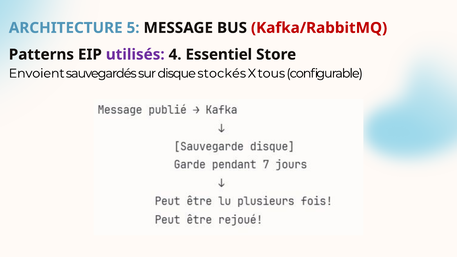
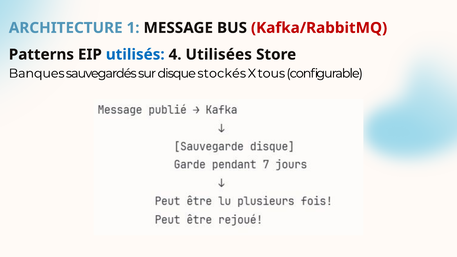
5: 5 -> 1
utilisés colour: purple -> blue
Essentiel: Essentiel -> Utilisées
Envoient: Envoient -> Banques
